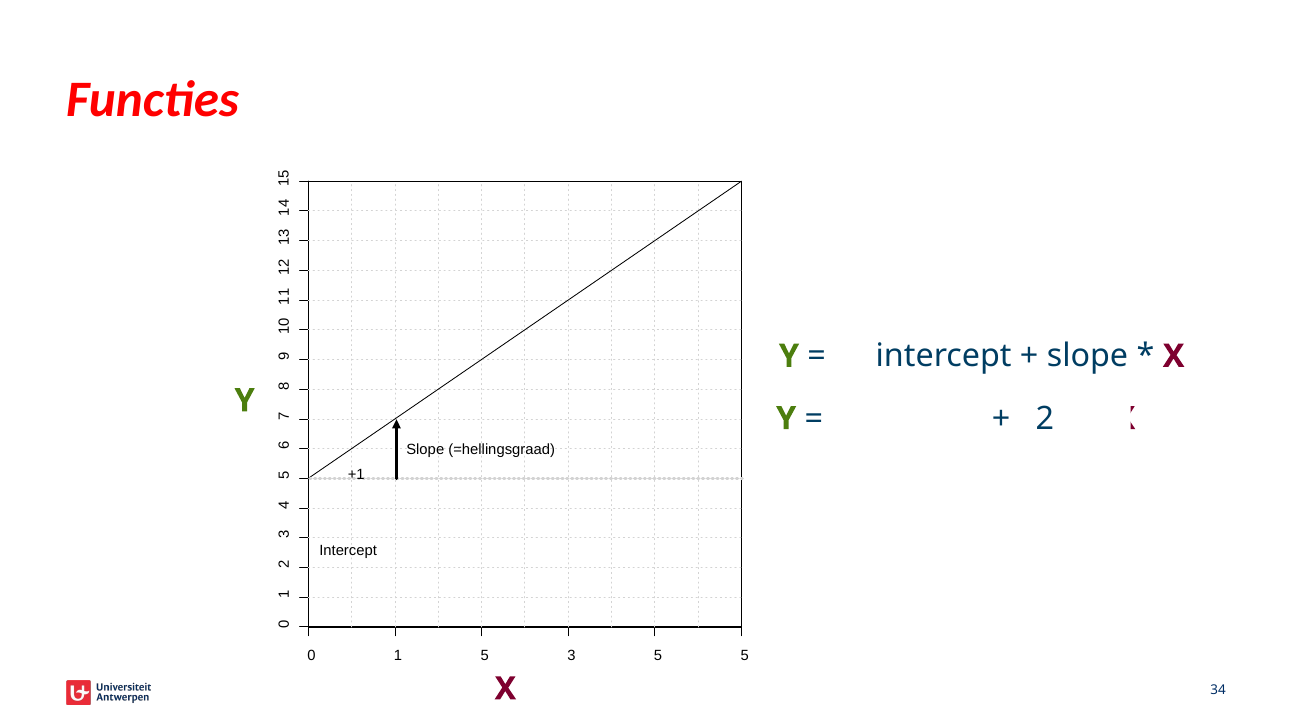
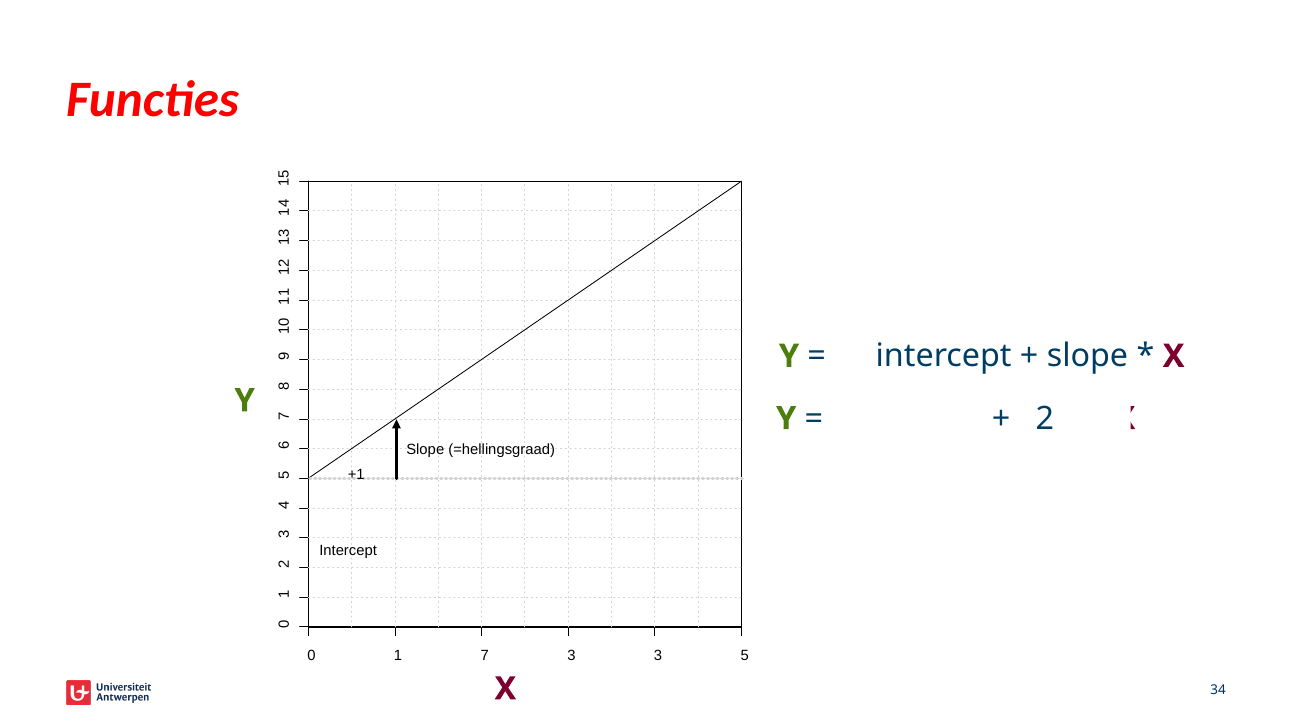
0 1 5: 5 -> 7
3 5: 5 -> 3
